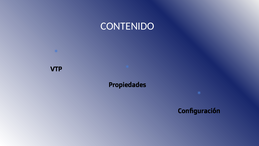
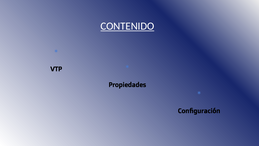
CONTENIDO underline: none -> present
